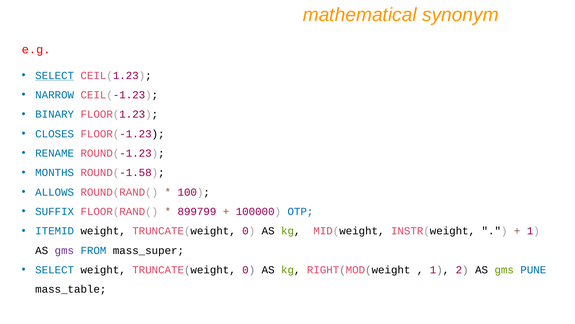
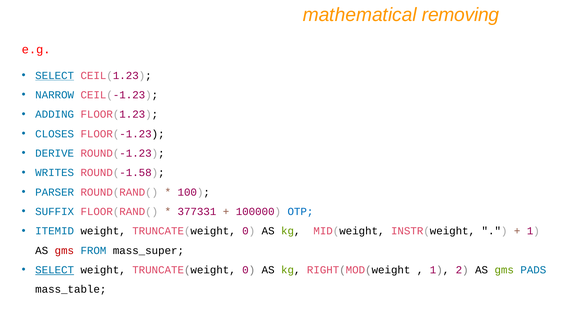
synonym: synonym -> removing
BINARY: BINARY -> ADDING
RENAME: RENAME -> DERIVE
MONTHS: MONTHS -> WRITES
ALLOWS: ALLOWS -> PARSER
899799: 899799 -> 377331
gms at (64, 250) colour: purple -> red
SELECT at (55, 269) underline: none -> present
PUNE: PUNE -> PADS
